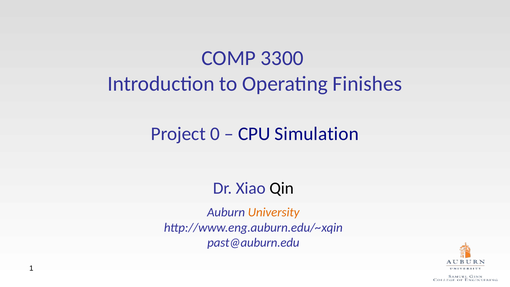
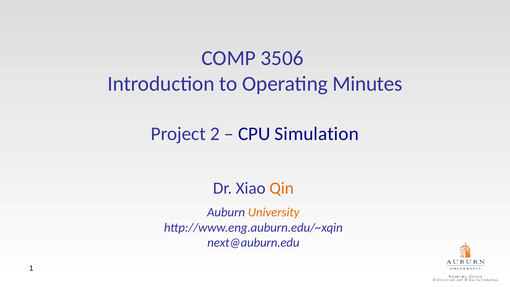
3300: 3300 -> 3506
Finishes: Finishes -> Minutes
0: 0 -> 2
Qin colour: black -> orange
past@auburn.edu: past@auburn.edu -> next@auburn.edu
